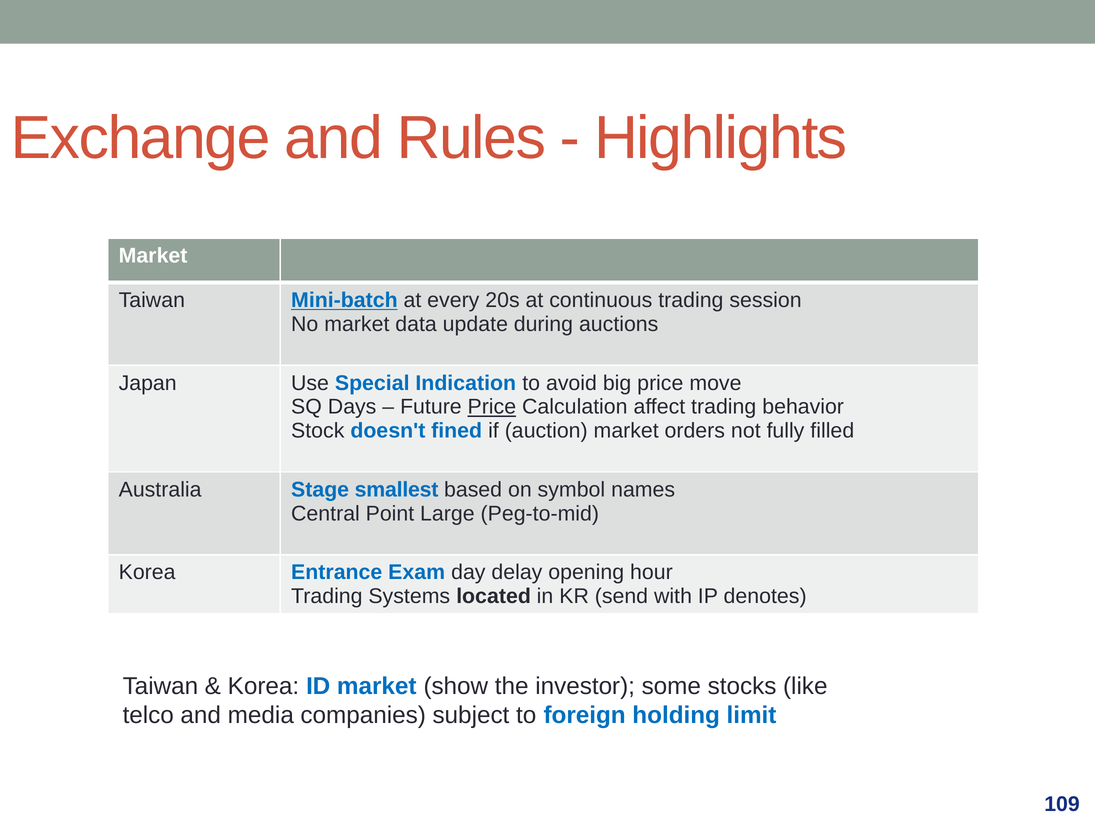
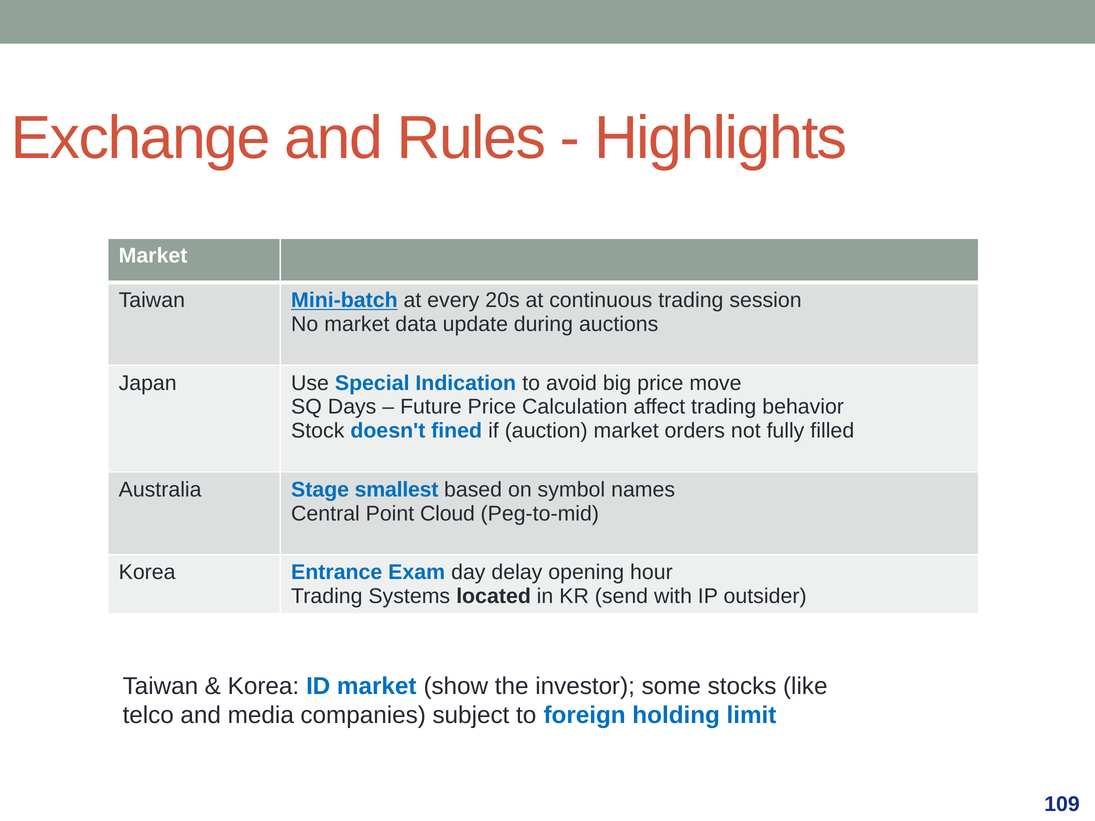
Price at (492, 407) underline: present -> none
Large: Large -> Cloud
denotes: denotes -> outsider
